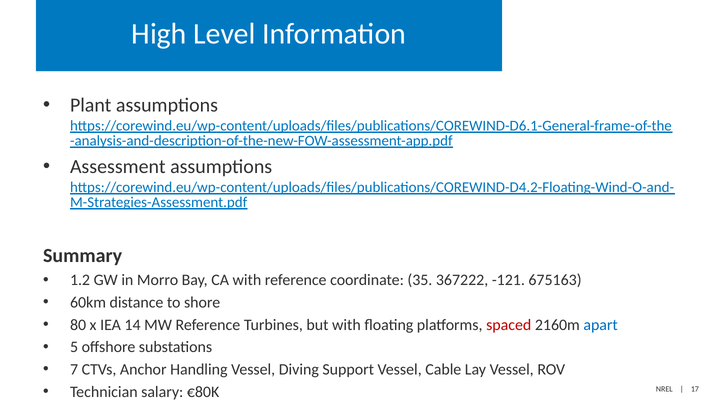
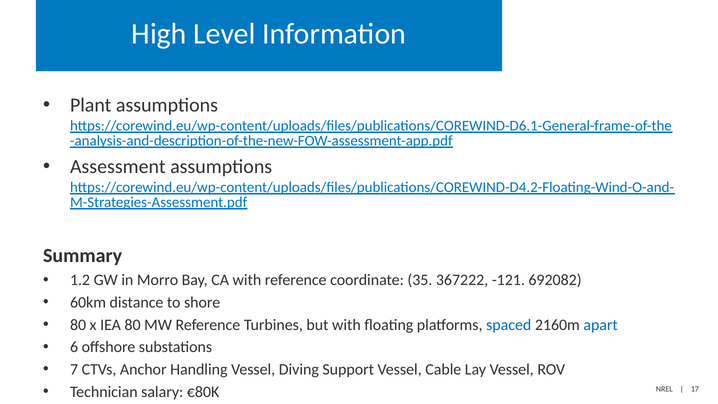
675163: 675163 -> 692082
IEA 14: 14 -> 80
spaced colour: red -> blue
5: 5 -> 6
